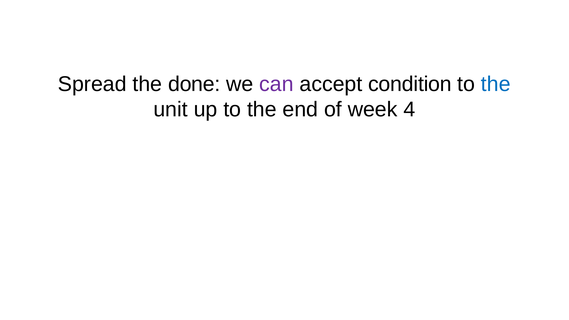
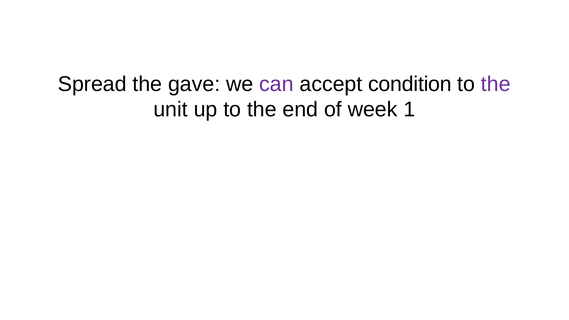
done: done -> gave
the at (496, 84) colour: blue -> purple
4: 4 -> 1
